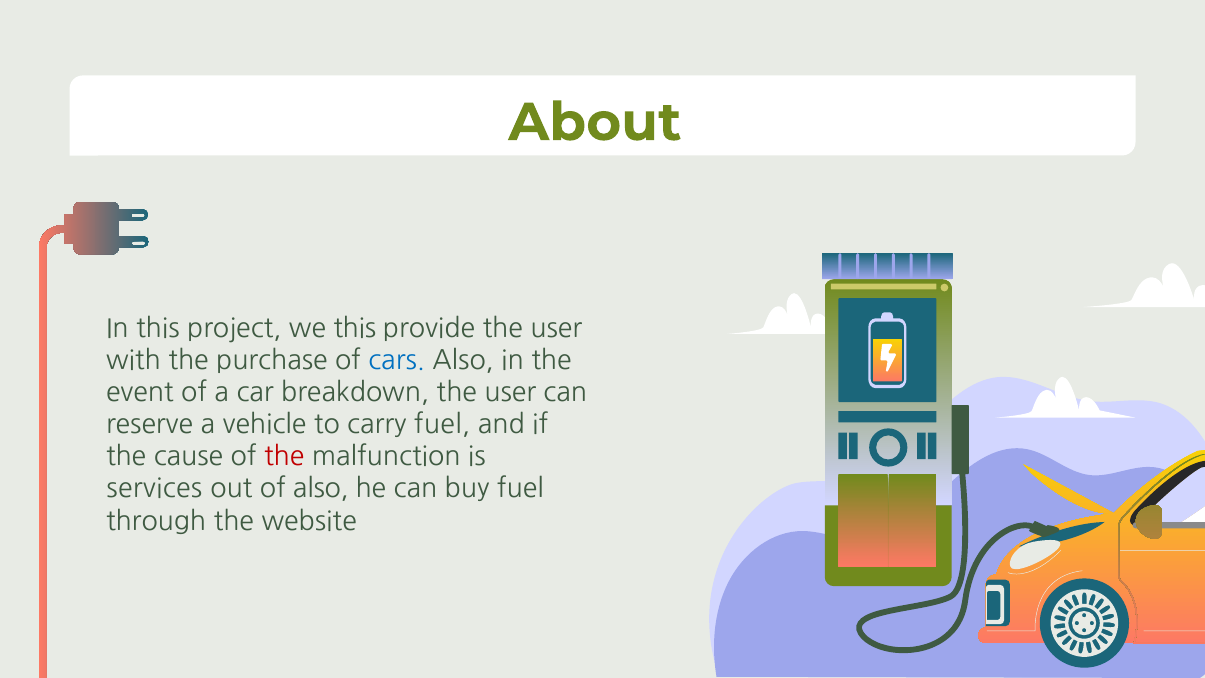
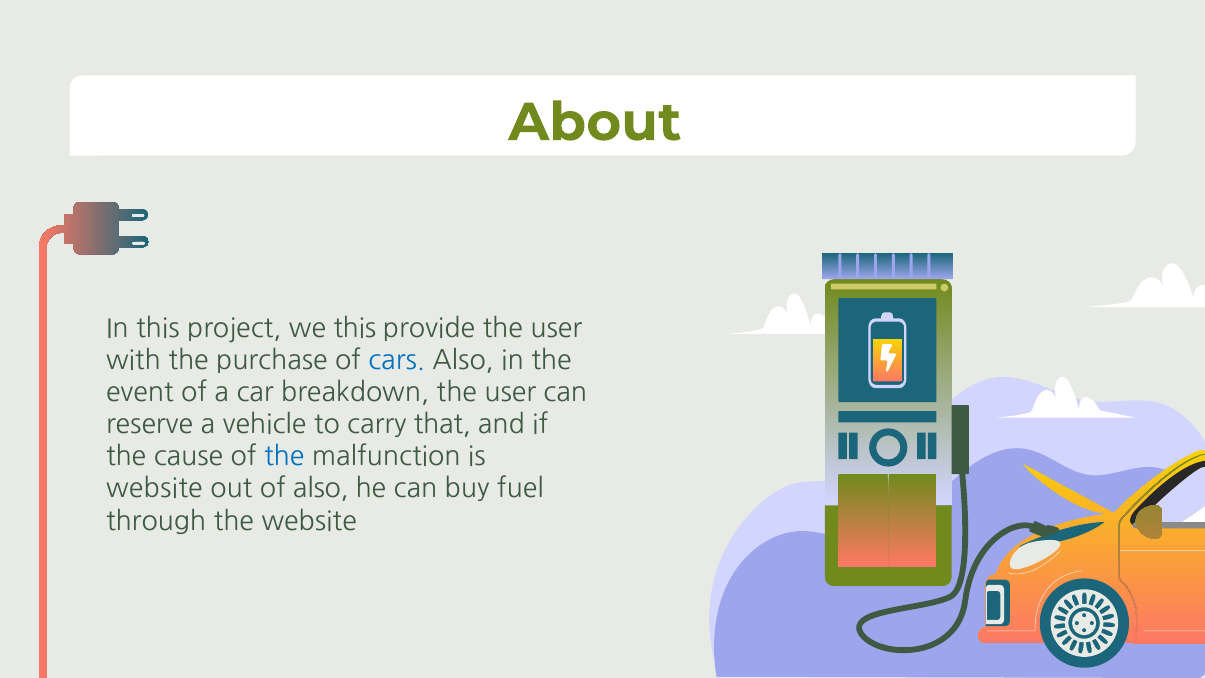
carry fuel: fuel -> that
the at (284, 457) colour: red -> blue
services at (154, 489): services -> website
